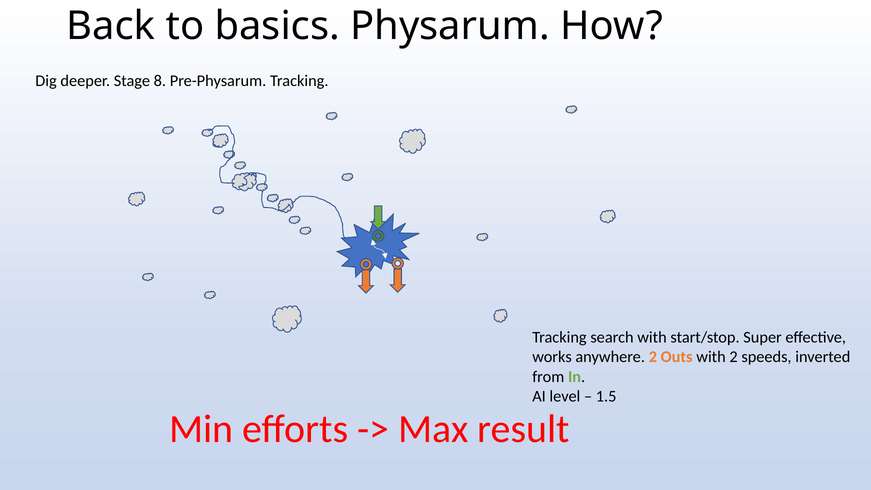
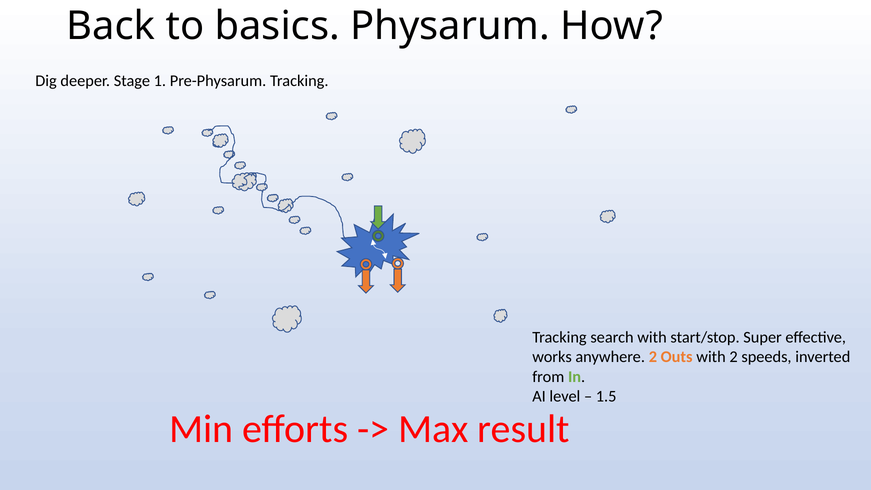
8: 8 -> 1
